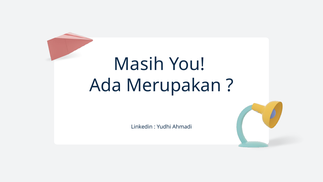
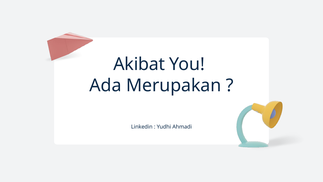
Masih: Masih -> Akibat
